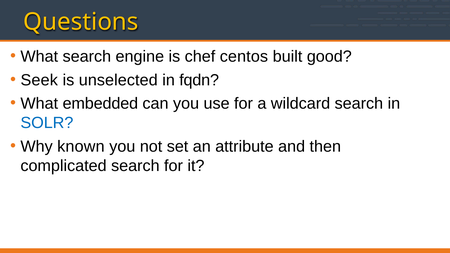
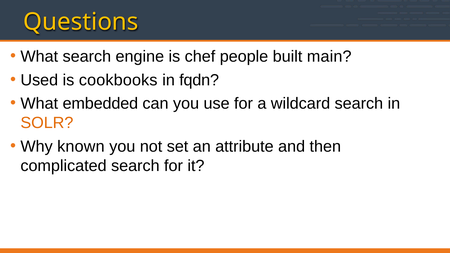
centos: centos -> people
good: good -> main
Seek: Seek -> Used
unselected: unselected -> cookbooks
SOLR colour: blue -> orange
